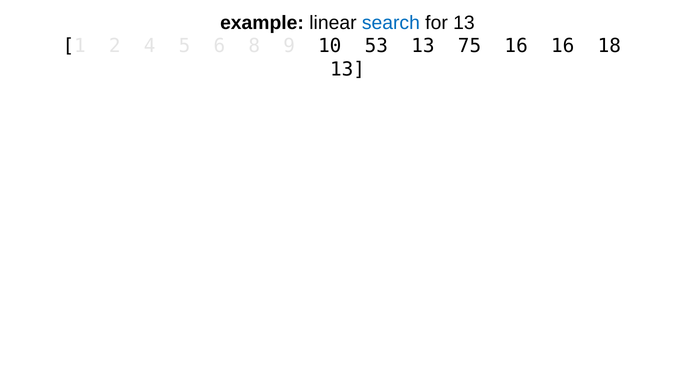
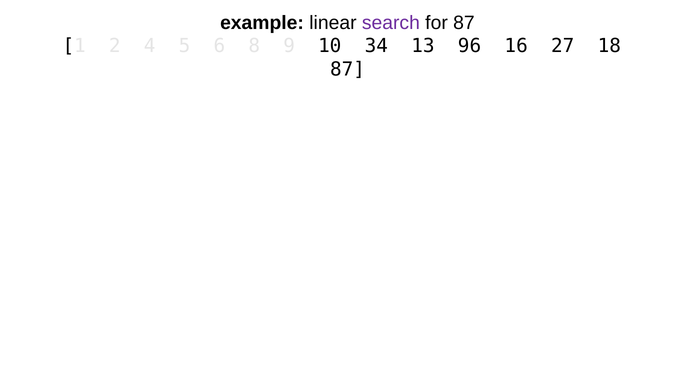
search colour: blue -> purple
for 13: 13 -> 87
53: 53 -> 34
75: 75 -> 96
16 16: 16 -> 27
13 at (348, 69): 13 -> 87
